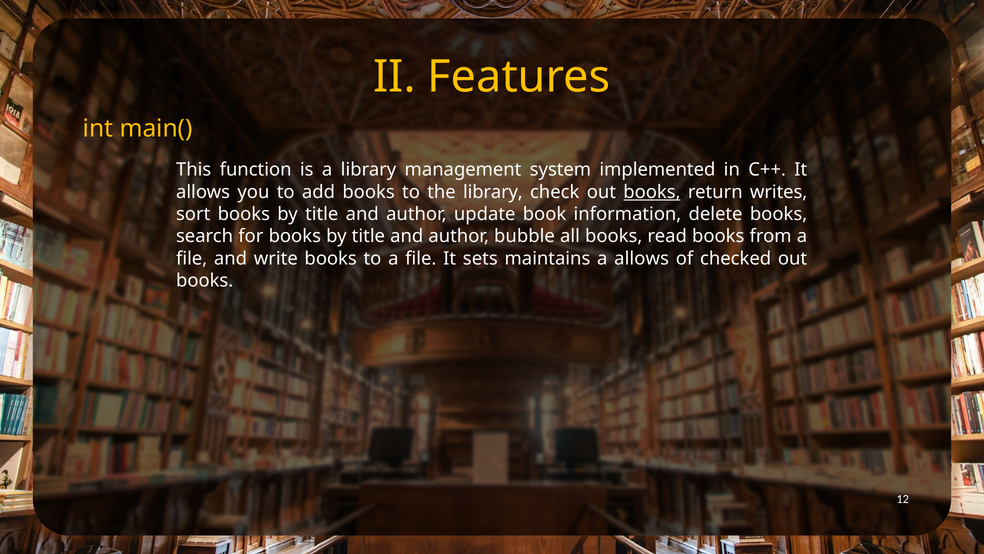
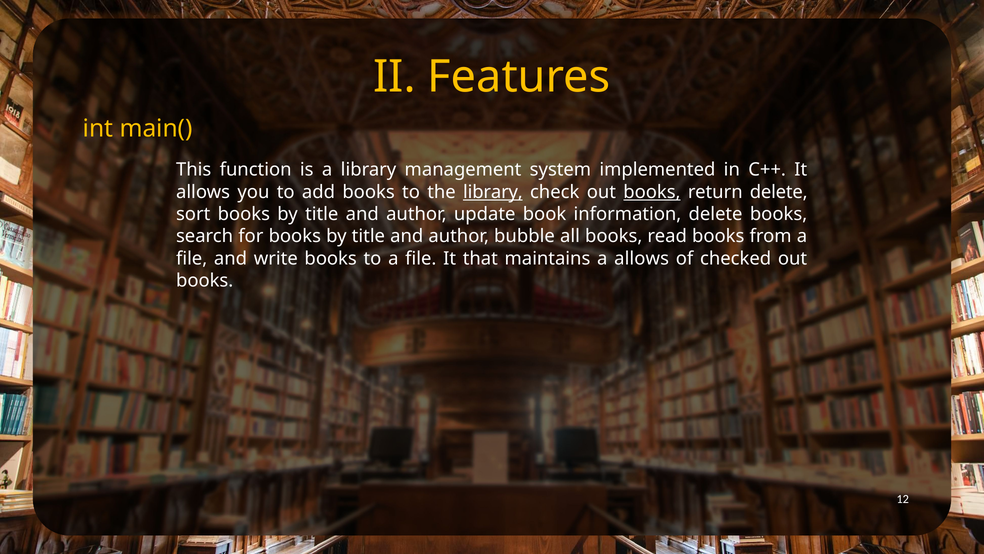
library at (493, 192) underline: none -> present
return writes: writes -> delete
sets: sets -> that
